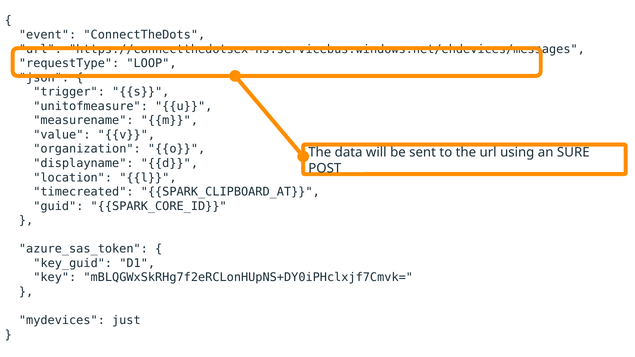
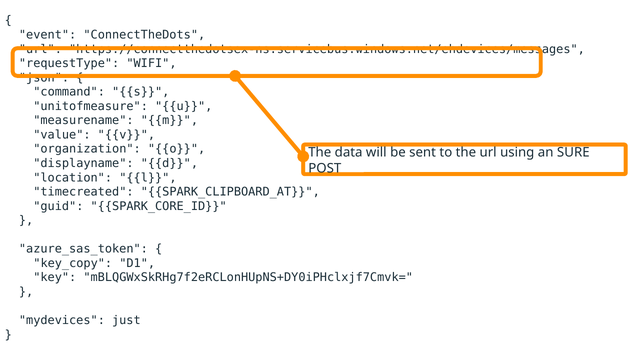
LOOP: LOOP -> WIFI
trigger: trigger -> command
key_guid: key_guid -> key_copy
